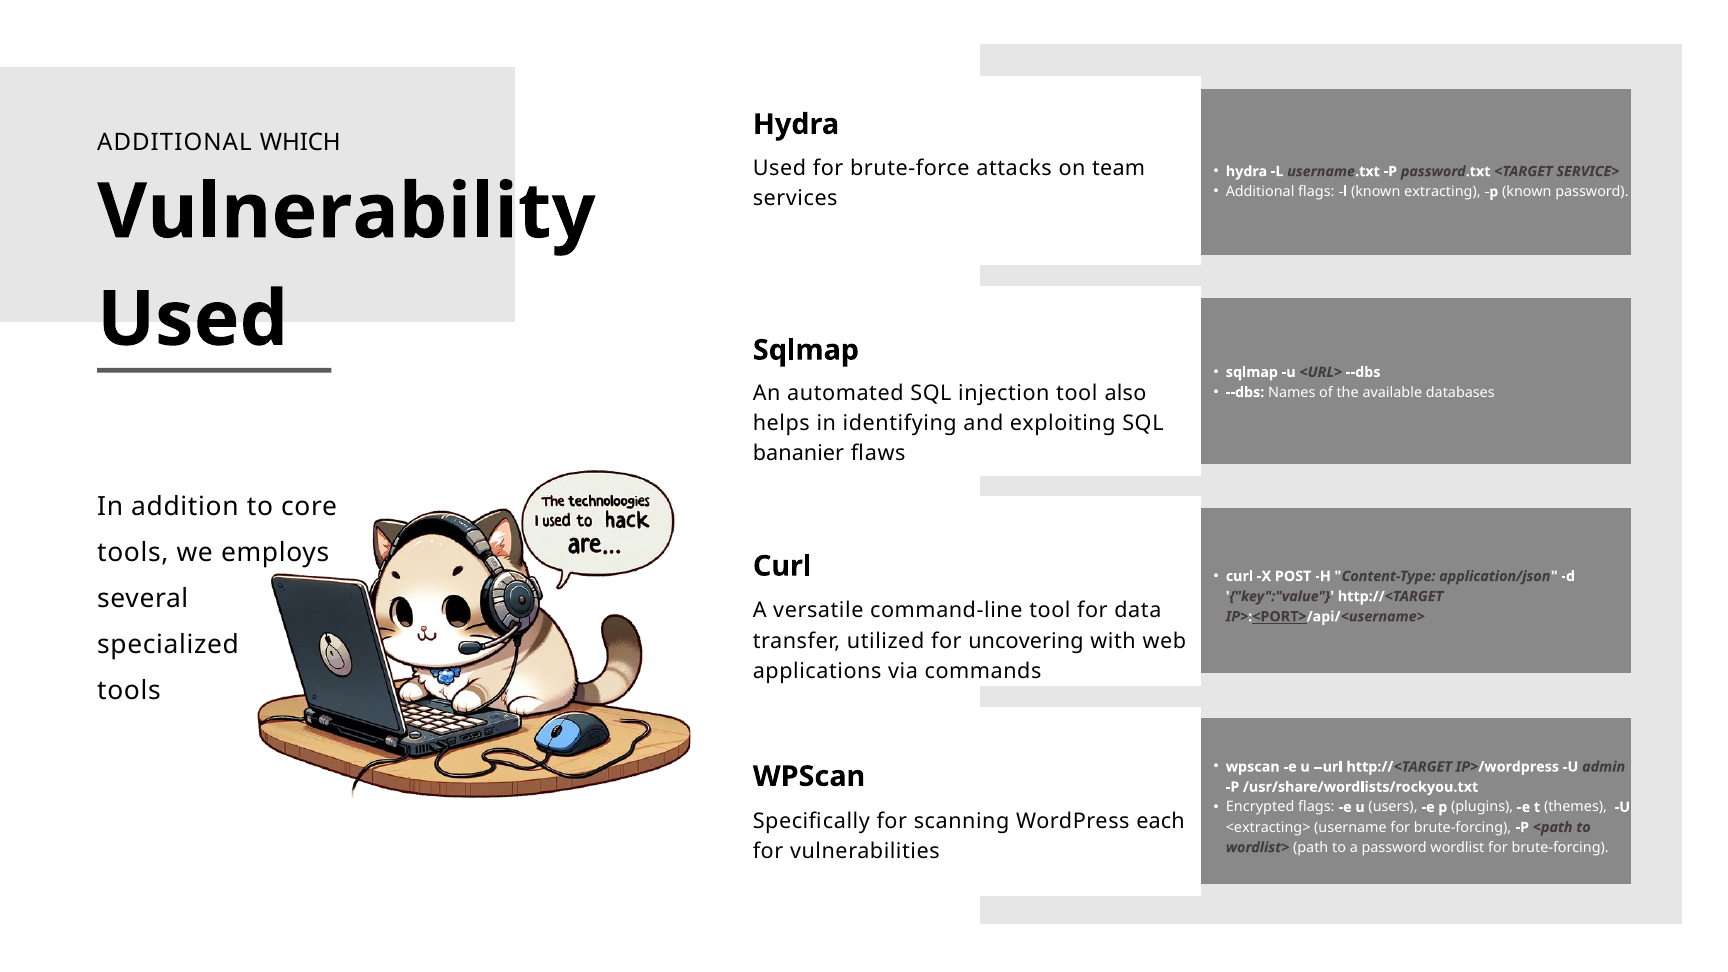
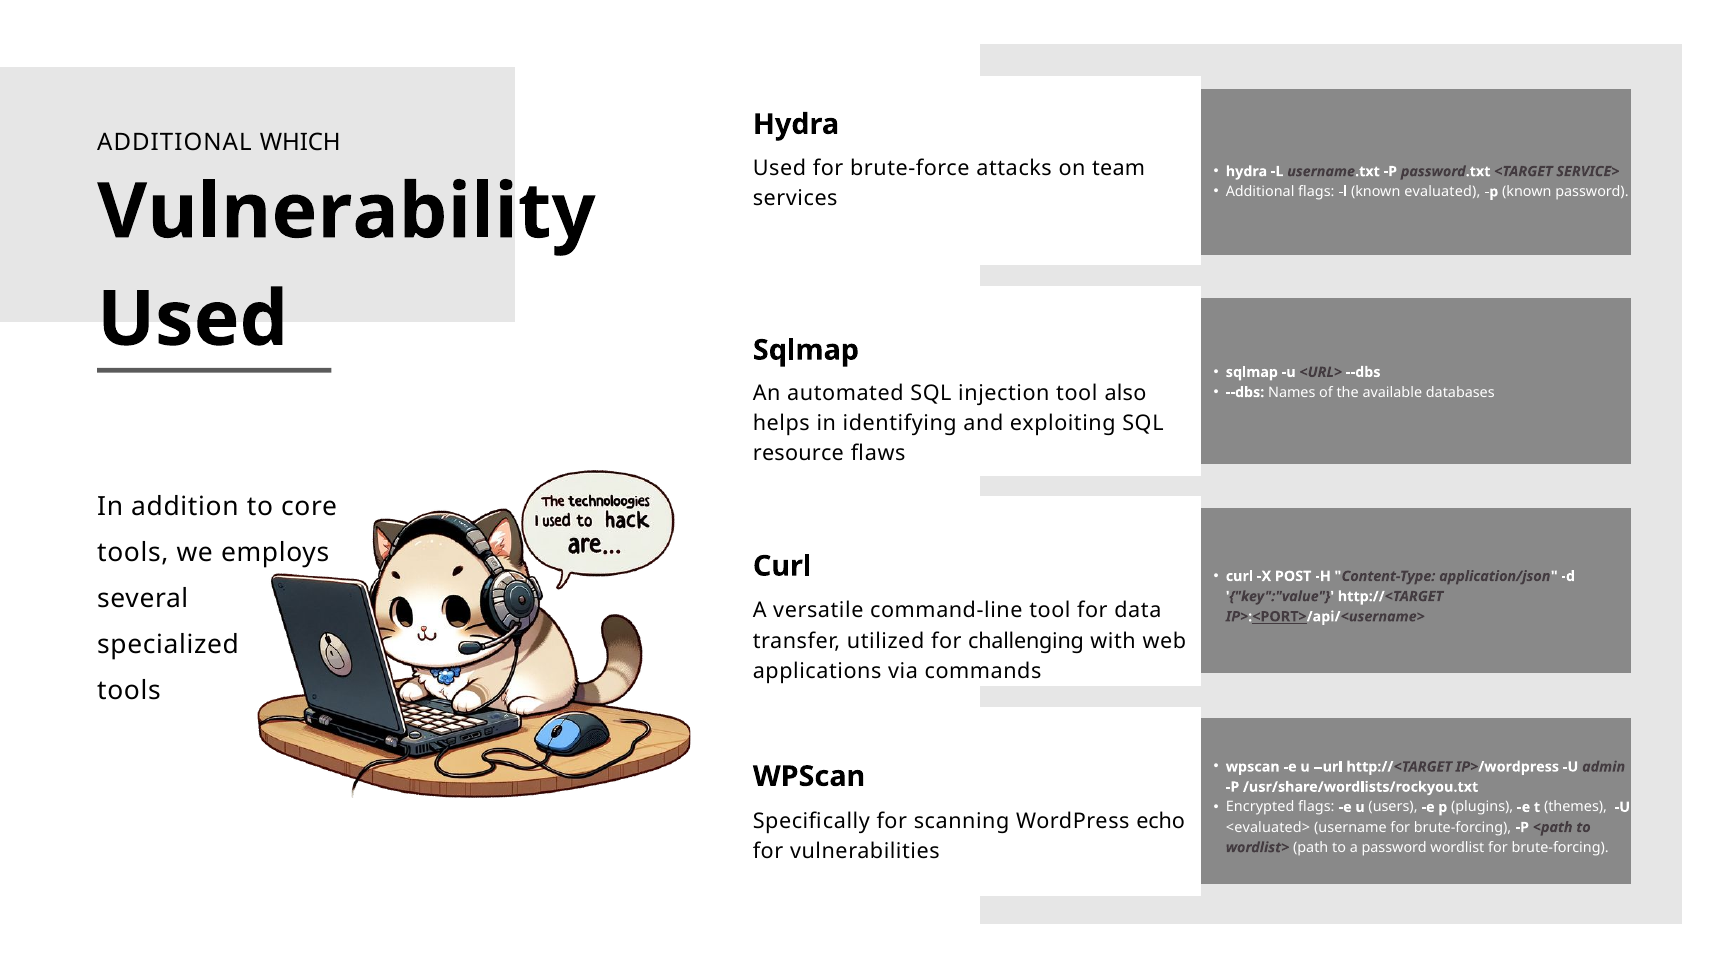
extracting: extracting -> evaluated
bananier: bananier -> resource
uncovering: uncovering -> challenging
each: each -> echo
<extracting>: <extracting> -> <evaluated>
